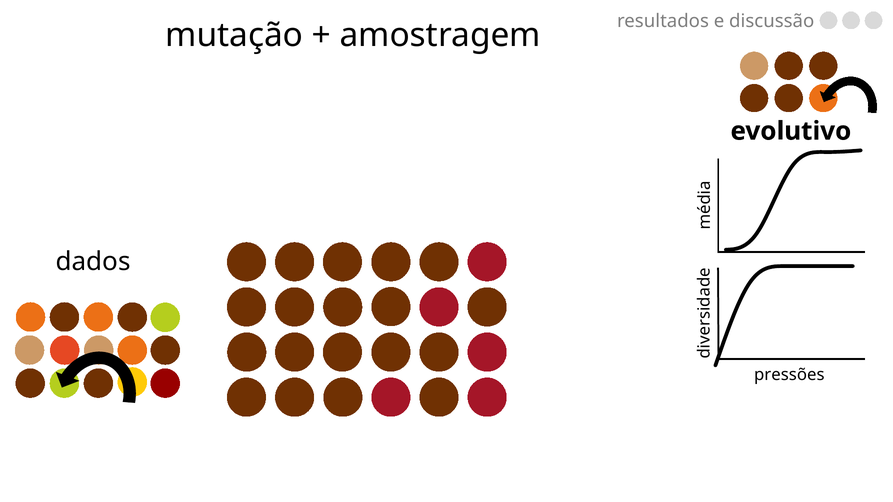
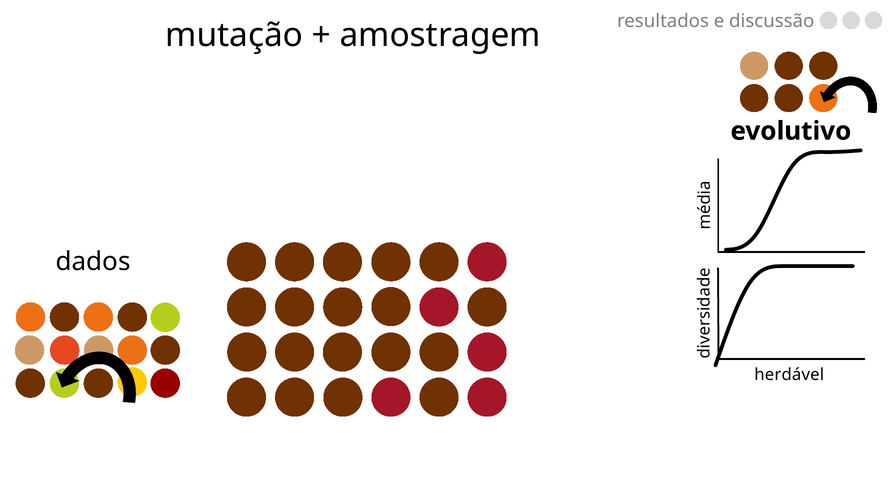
pressões: pressões -> herdável
